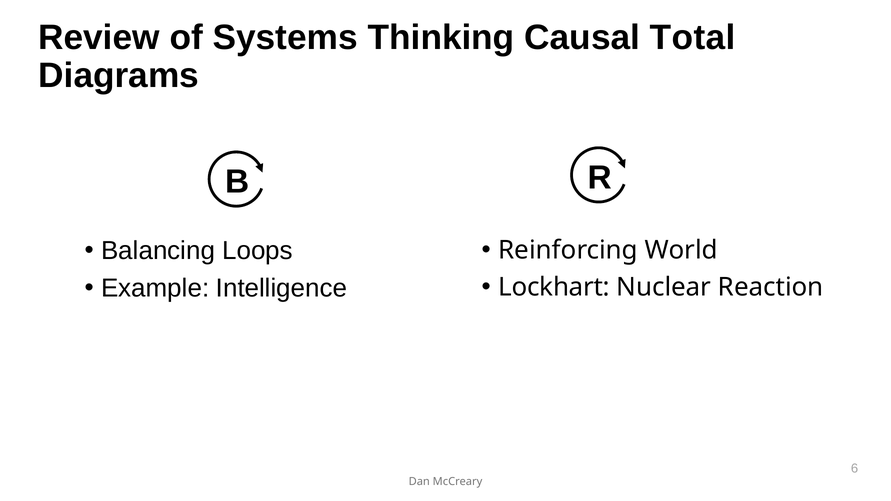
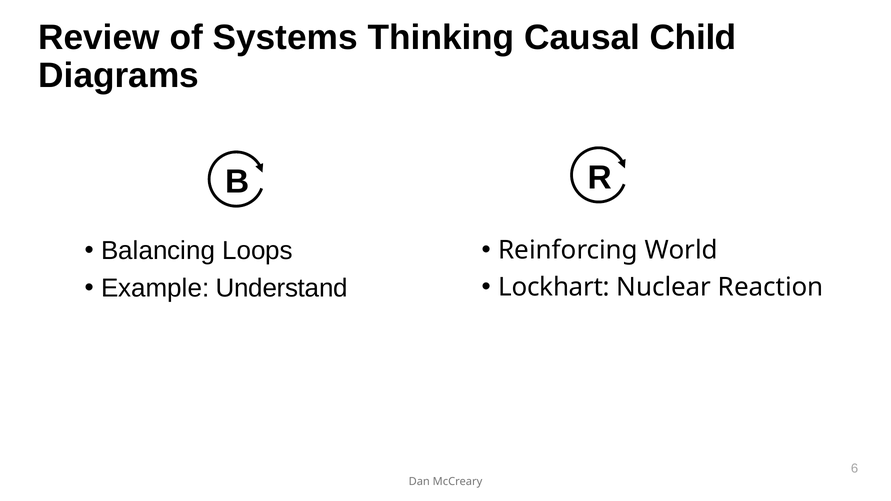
Total: Total -> Child
Intelligence: Intelligence -> Understand
